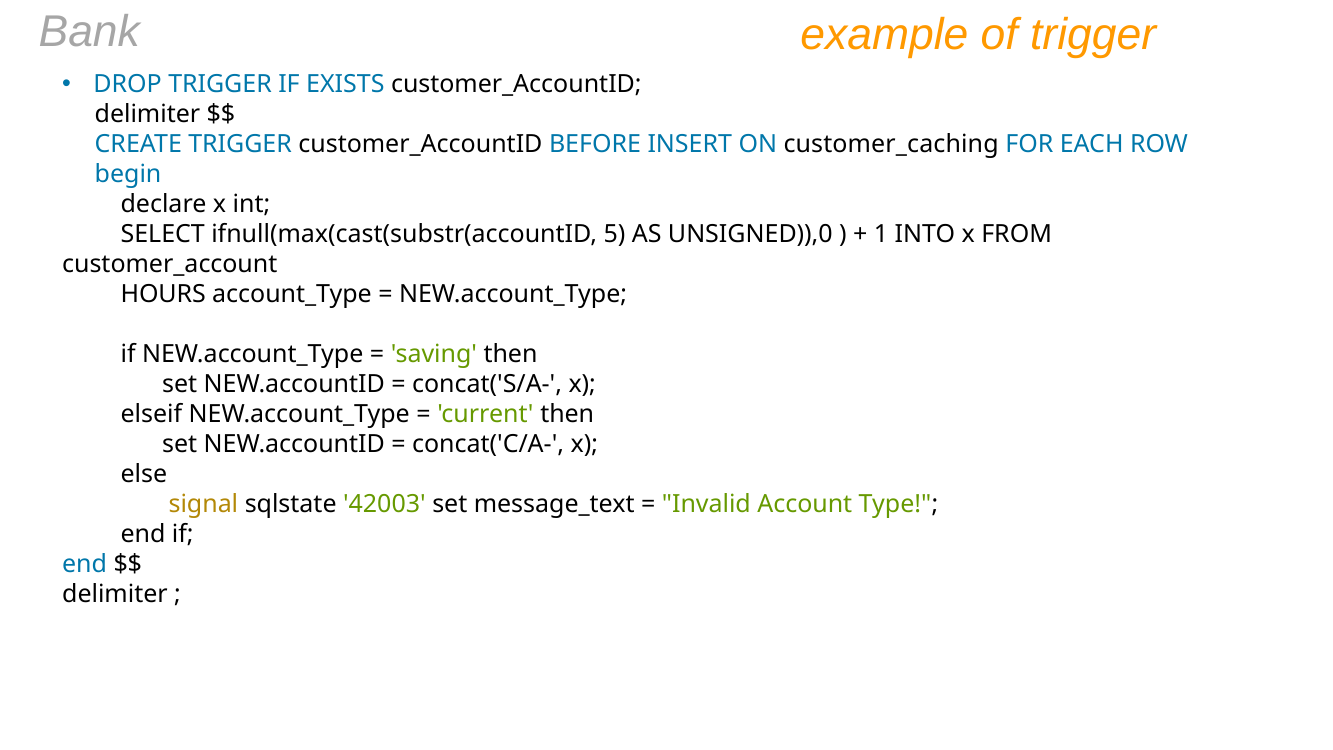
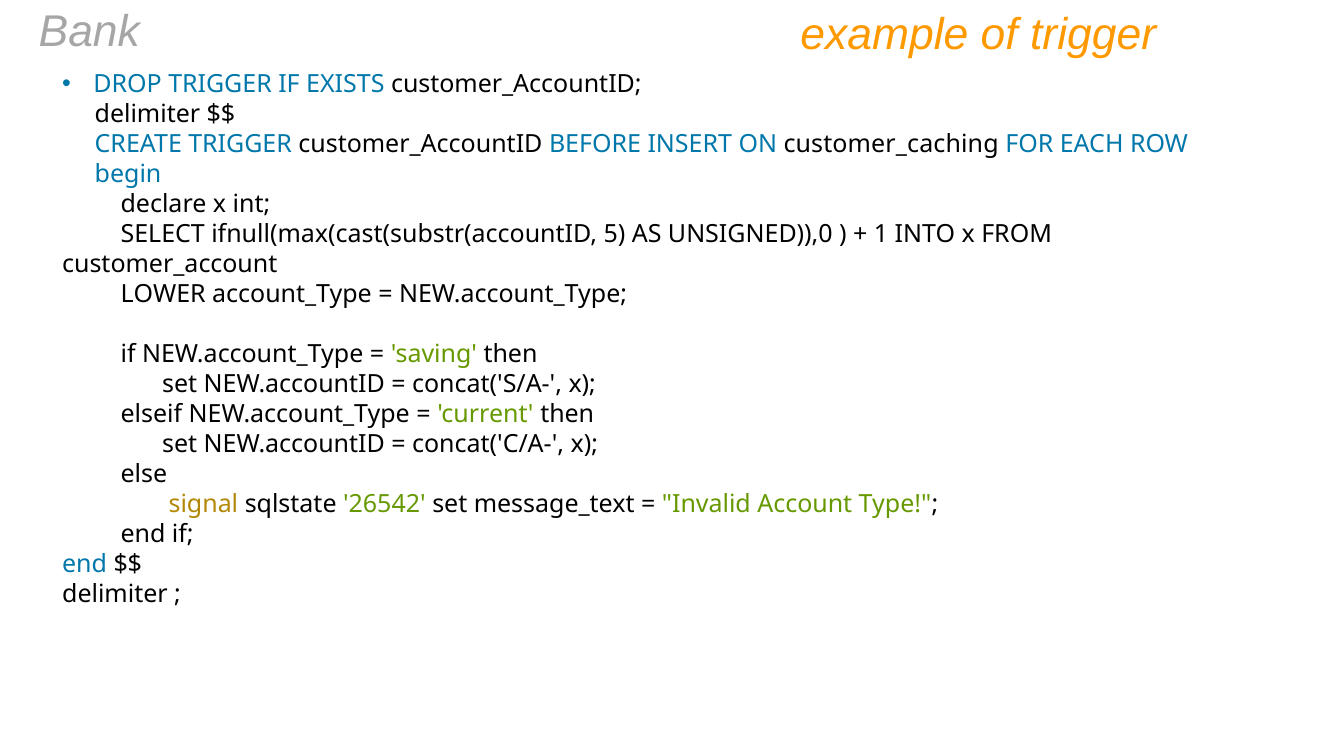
HOURS: HOURS -> LOWER
42003: 42003 -> 26542
